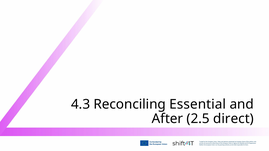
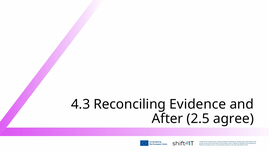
Essential: Essential -> Evidence
direct: direct -> agree
